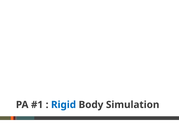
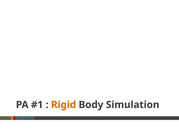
Rigid colour: blue -> orange
